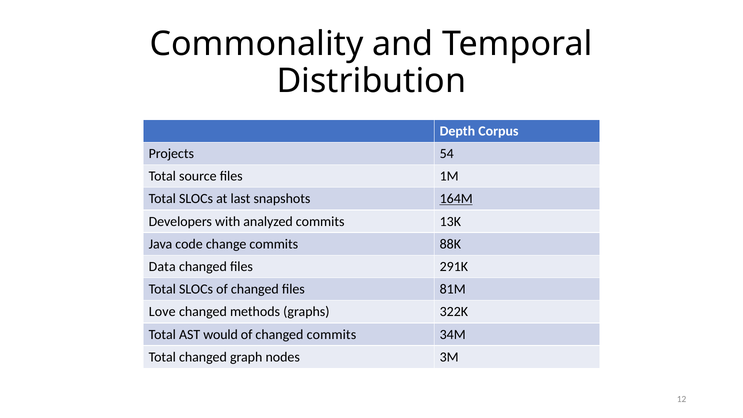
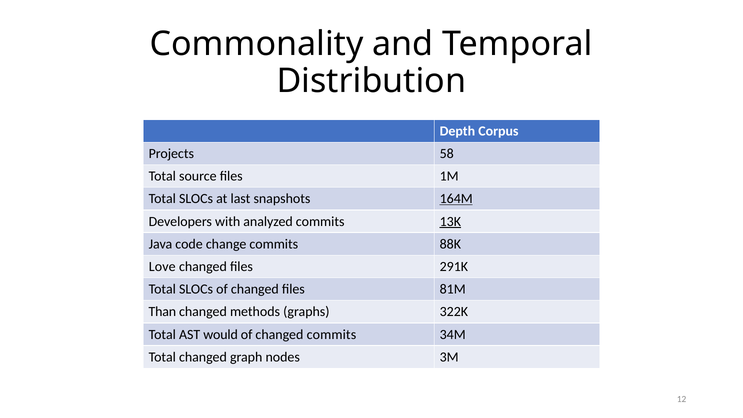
54: 54 -> 58
13K underline: none -> present
Data: Data -> Love
Love: Love -> Than
